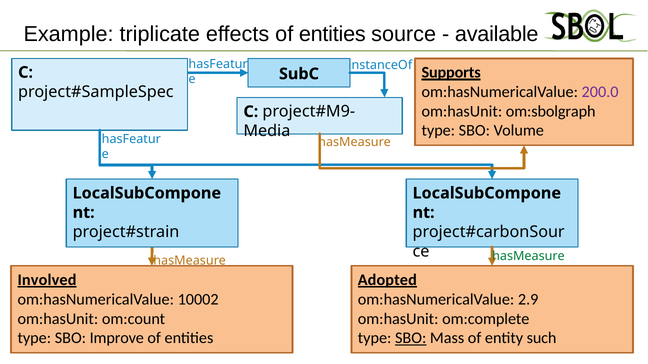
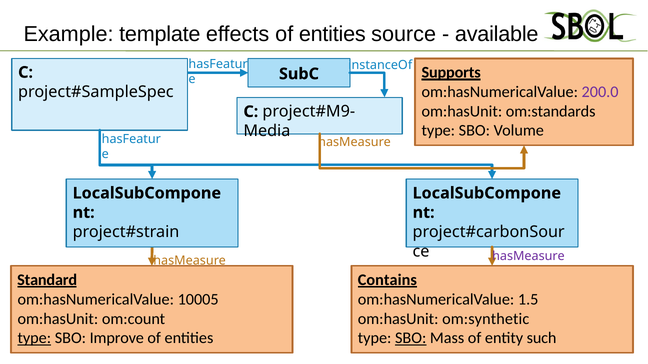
triplicate: triplicate -> template
om:sbolgraph: om:sbolgraph -> om:standards
hasMeasure at (528, 256) colour: green -> purple
Involved: Involved -> Standard
Adopted: Adopted -> Contains
10002: 10002 -> 10005
2.9: 2.9 -> 1.5
om:complete: om:complete -> om:synthetic
type at (34, 339) underline: none -> present
